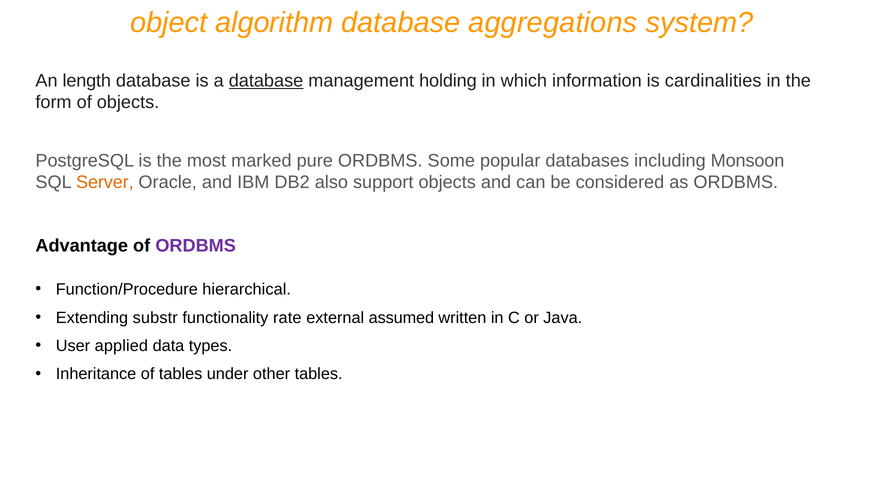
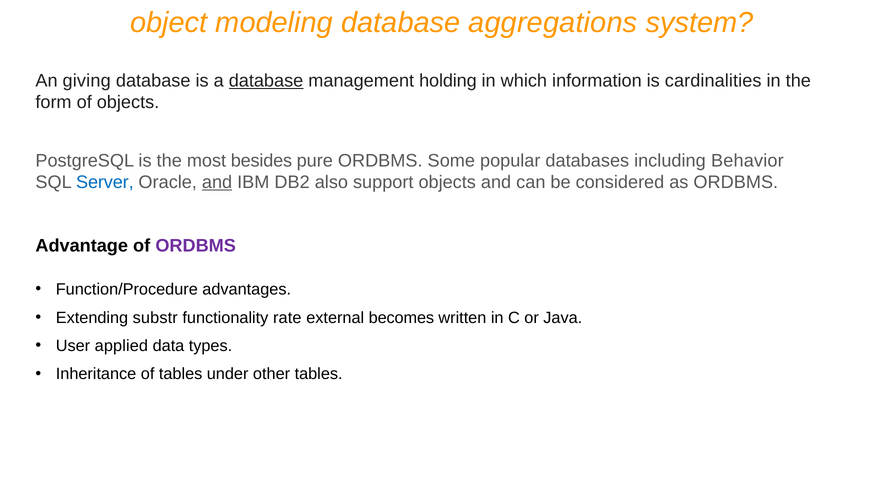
algorithm: algorithm -> modeling
length: length -> giving
marked: marked -> besides
Monsoon: Monsoon -> Behavior
Server colour: orange -> blue
and at (217, 182) underline: none -> present
hierarchical: hierarchical -> advantages
assumed: assumed -> becomes
